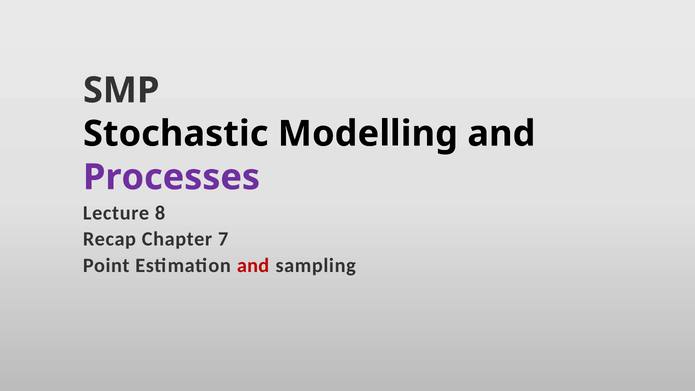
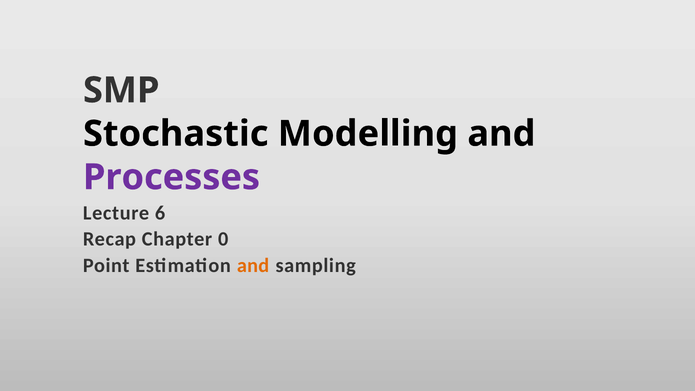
8: 8 -> 6
7: 7 -> 0
and at (253, 266) colour: red -> orange
